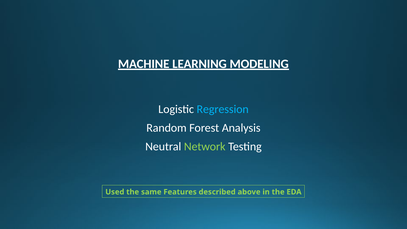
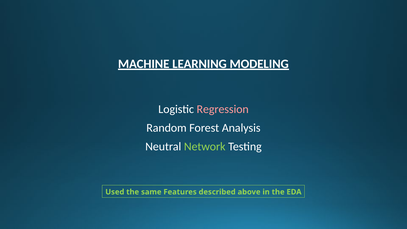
Regression colour: light blue -> pink
